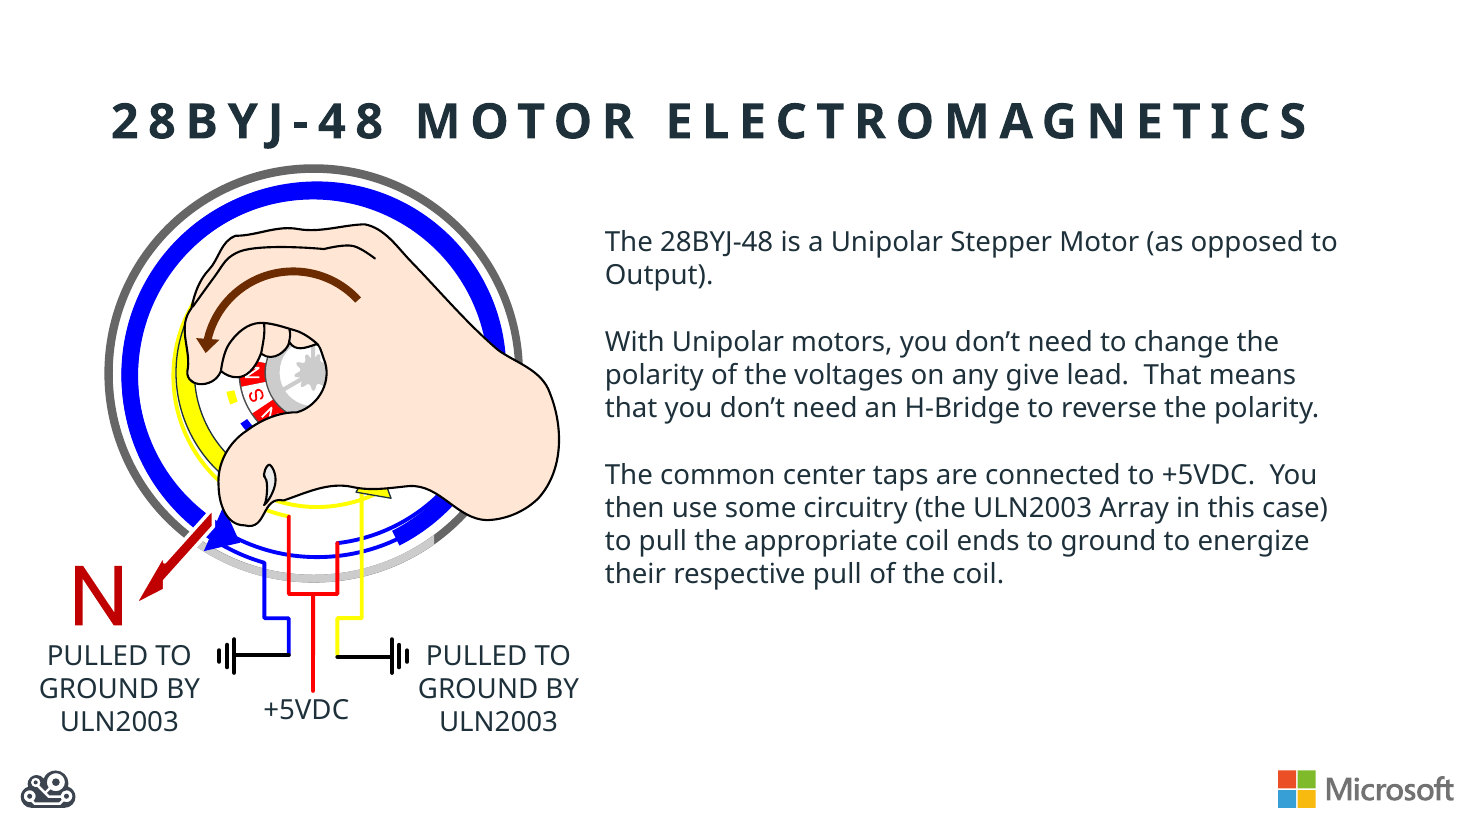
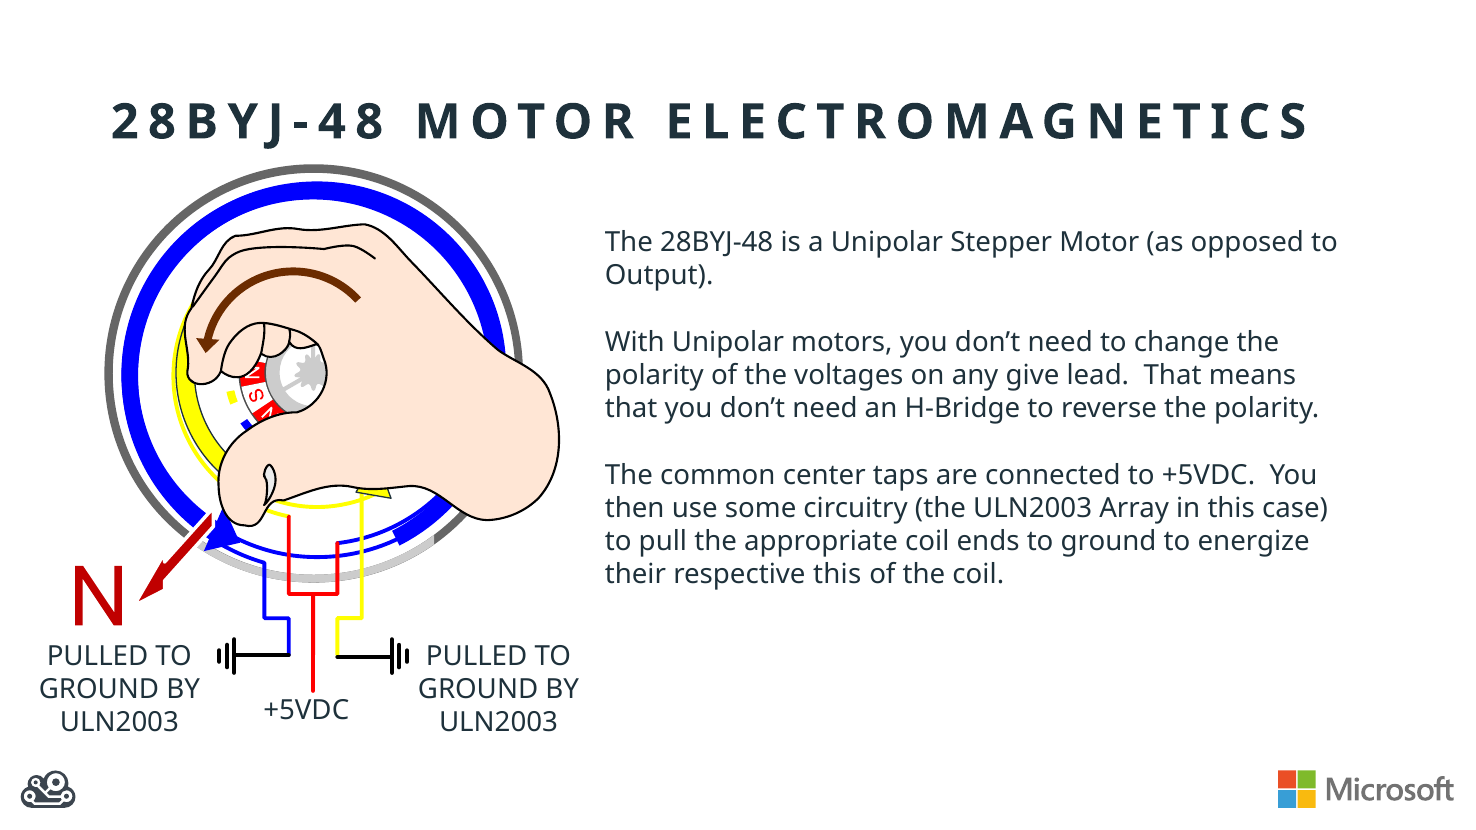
respective pull: pull -> this
